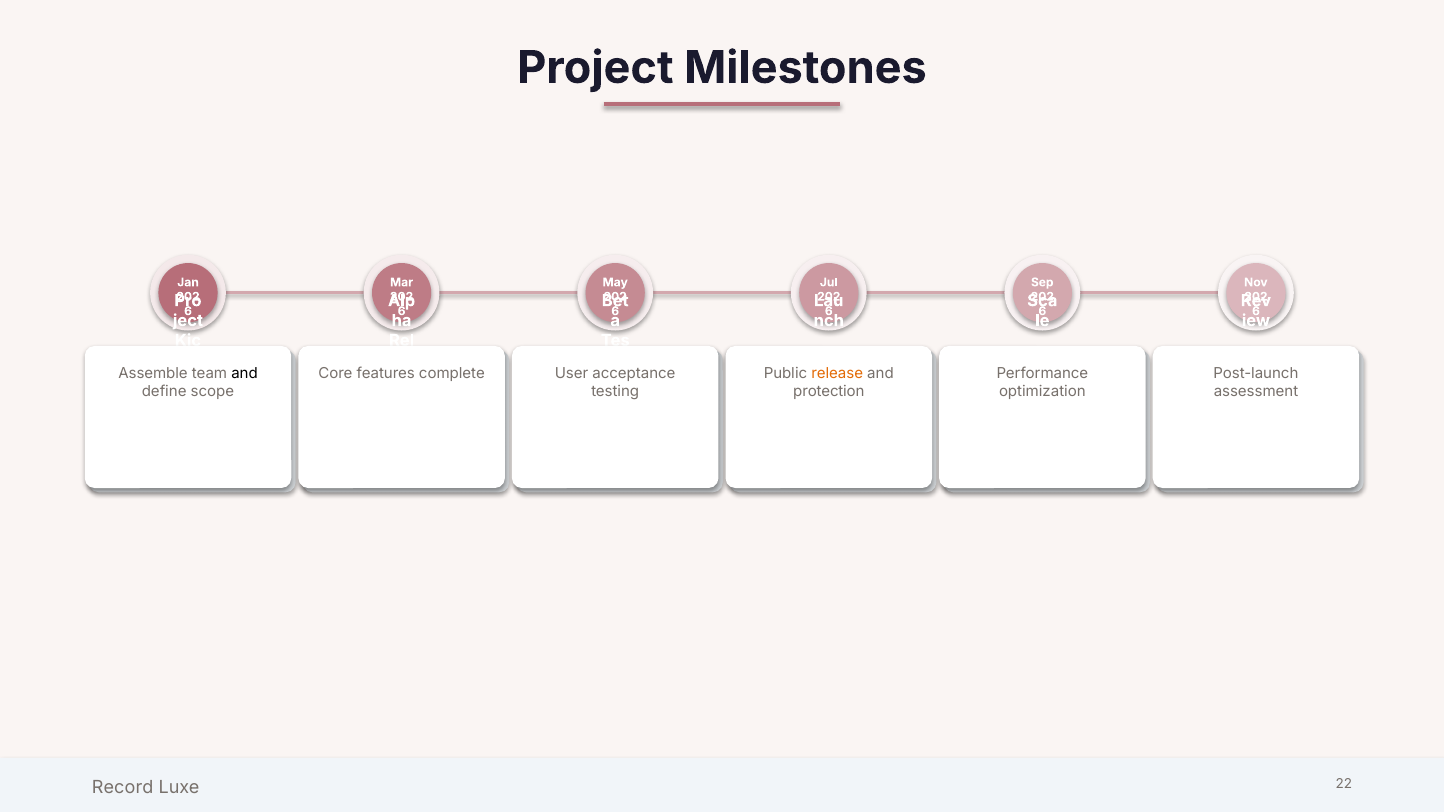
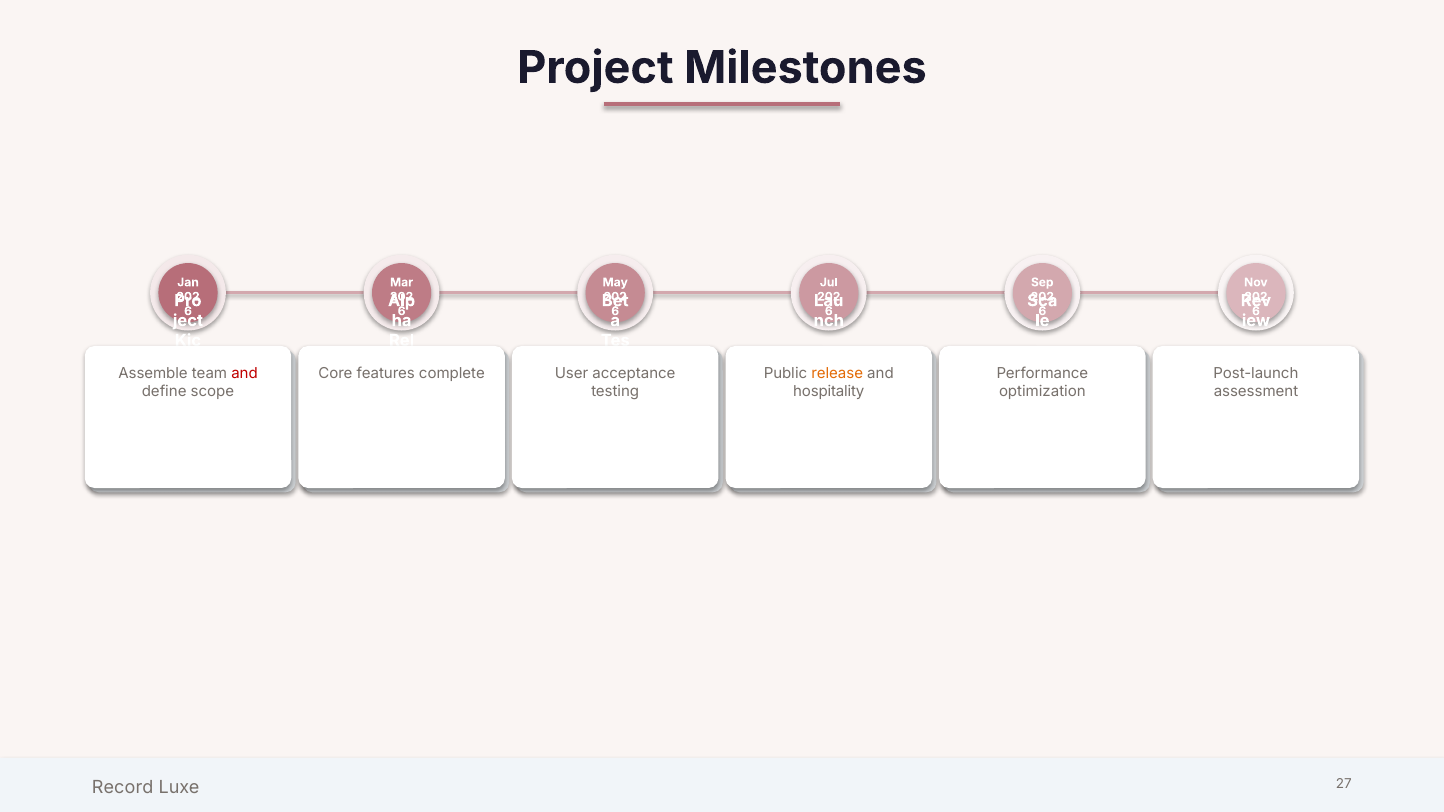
and at (245, 373) colour: black -> red
protection: protection -> hospitality
22: 22 -> 27
